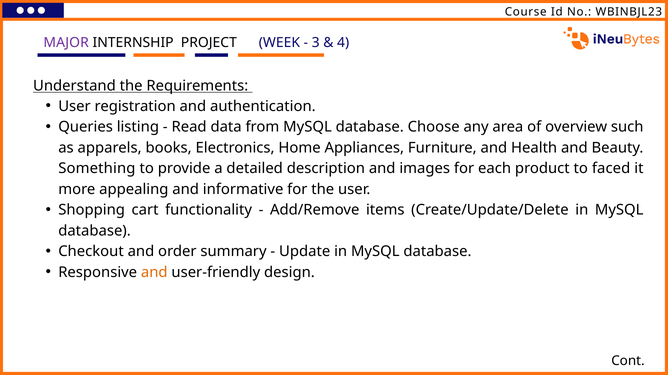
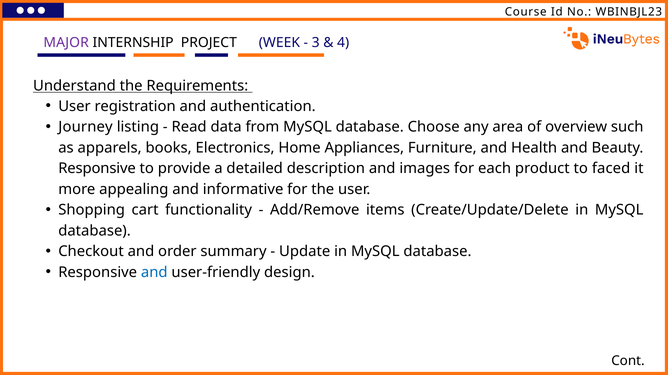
Queries: Queries -> Journey
Something at (97, 169): Something -> Responsive
and at (154, 273) colour: orange -> blue
